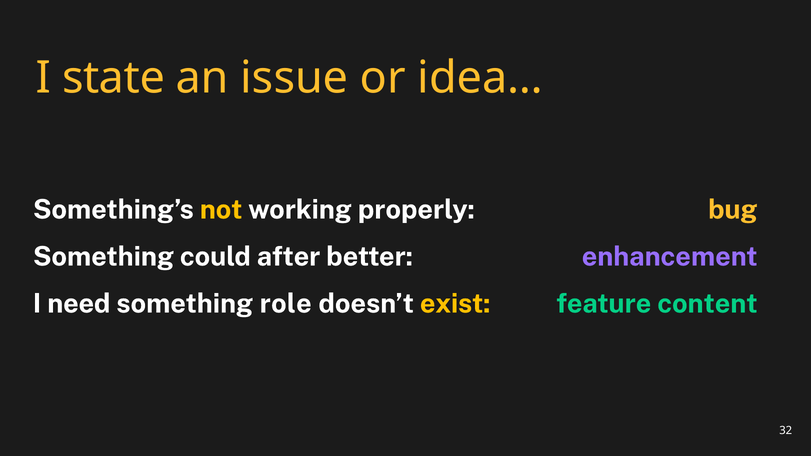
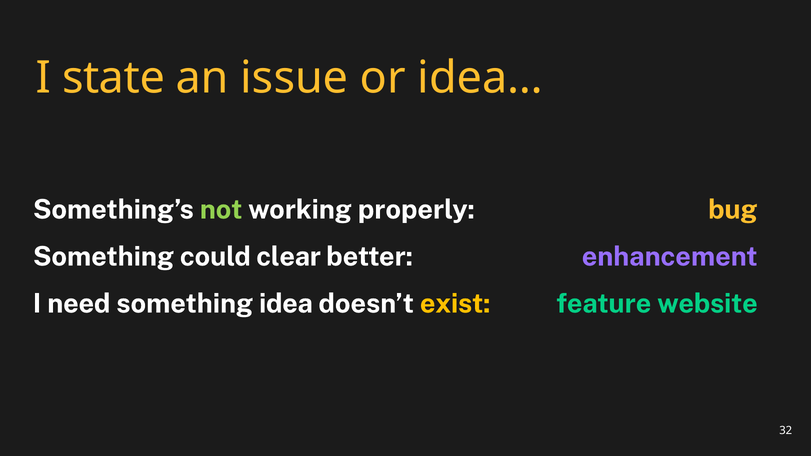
not colour: yellow -> light green
after: after -> clear
role: role -> idea
content: content -> website
